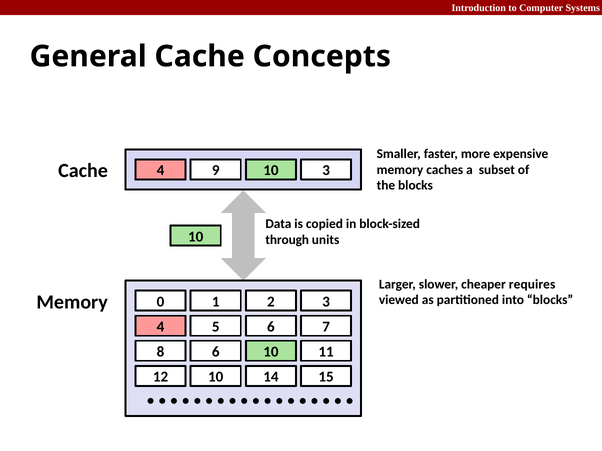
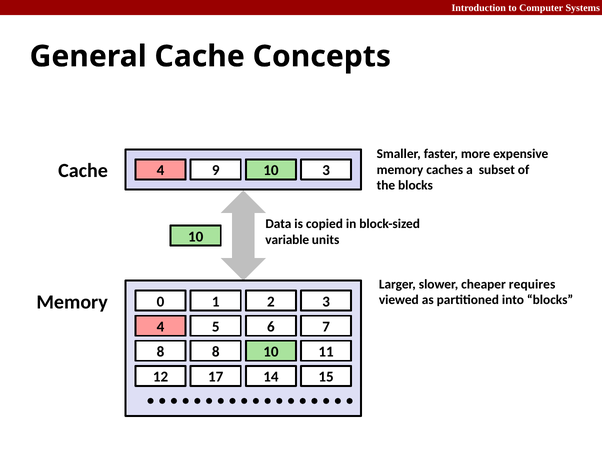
through: through -> variable
8 6: 6 -> 8
12 10: 10 -> 17
